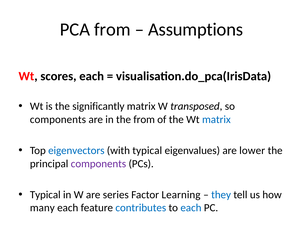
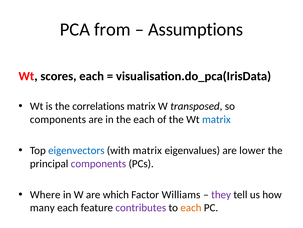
significantly: significantly -> correlations
the from: from -> each
with typical: typical -> matrix
Typical at (45, 194): Typical -> Where
series: series -> which
Learning: Learning -> Williams
they colour: blue -> purple
contributes colour: blue -> purple
each at (191, 207) colour: blue -> orange
